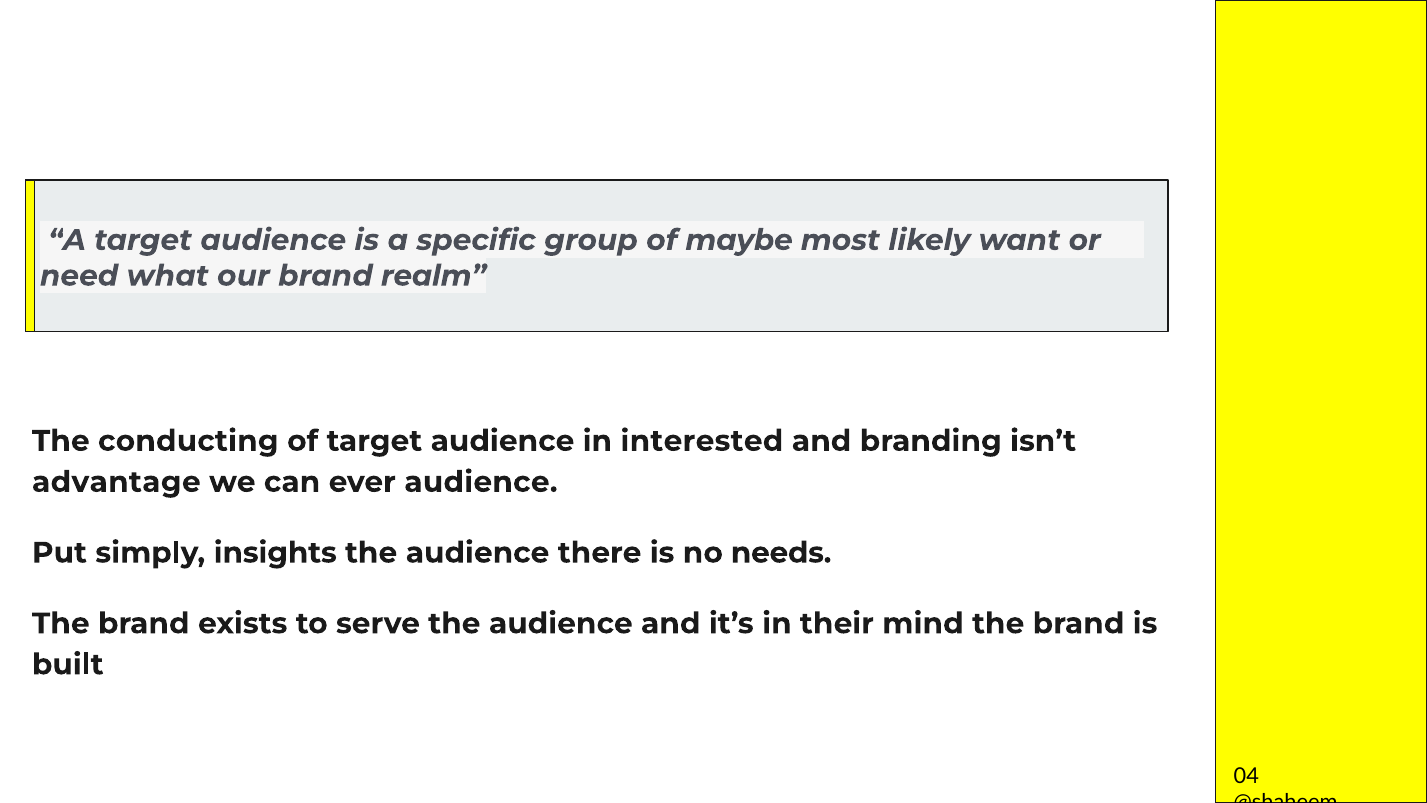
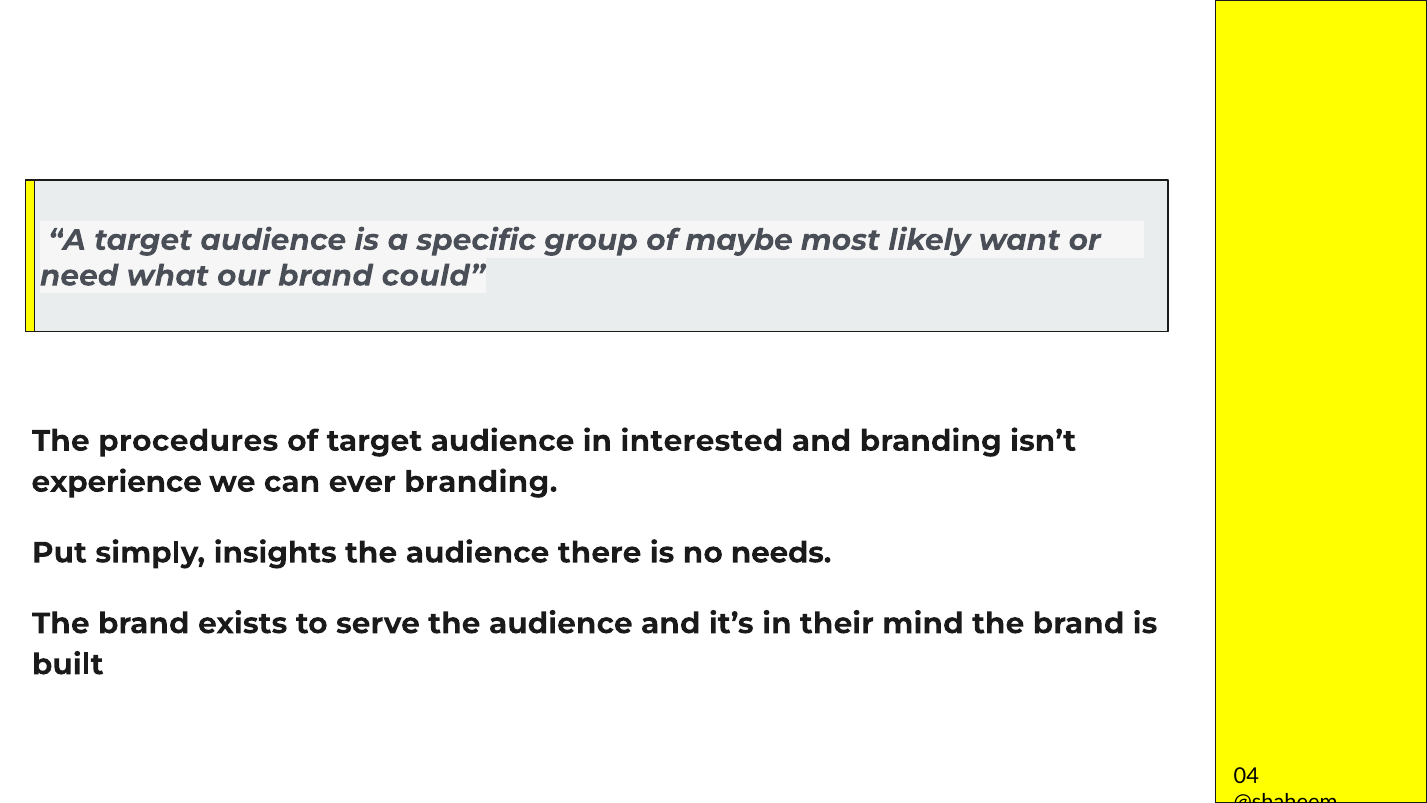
realm: realm -> could
conducting: conducting -> procedures
advantage: advantage -> experience
ever audience: audience -> branding
